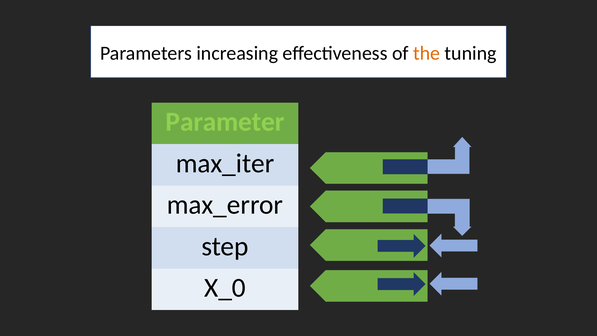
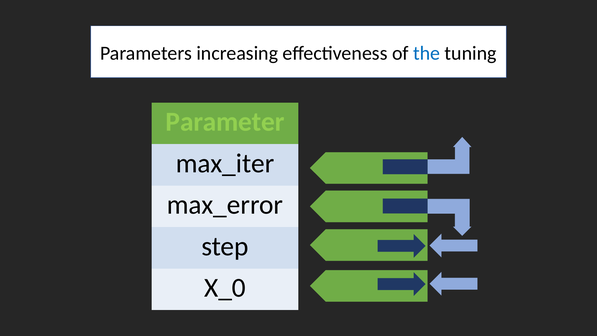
the colour: orange -> blue
